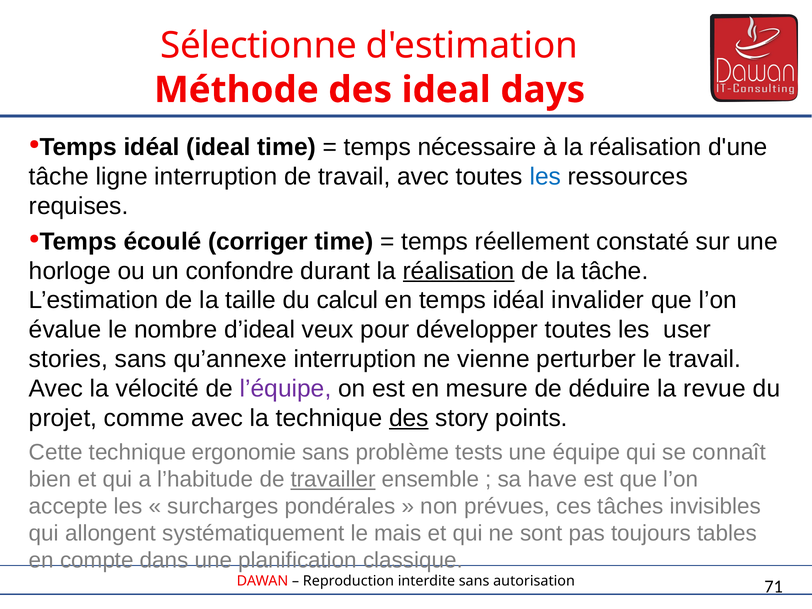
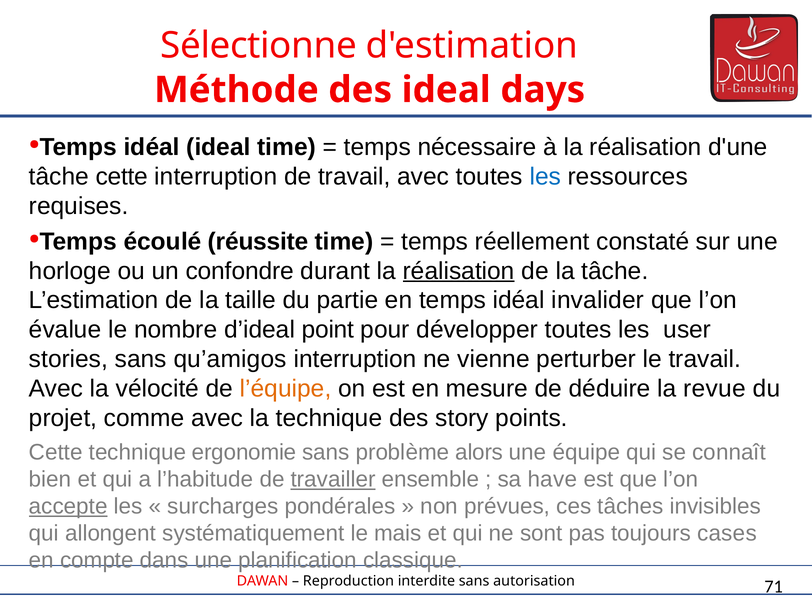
tâche ligne: ligne -> cette
corriger: corriger -> réussite
calcul: calcul -> partie
veux: veux -> point
qu’annexe: qu’annexe -> qu’amigos
l’équipe colour: purple -> orange
des at (409, 418) underline: present -> none
tests: tests -> alors
accepte underline: none -> present
tables: tables -> cases
